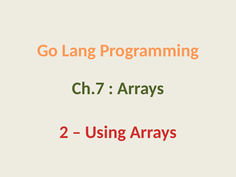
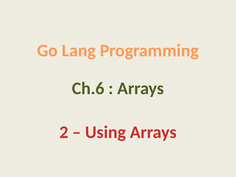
Ch.7: Ch.7 -> Ch.6
